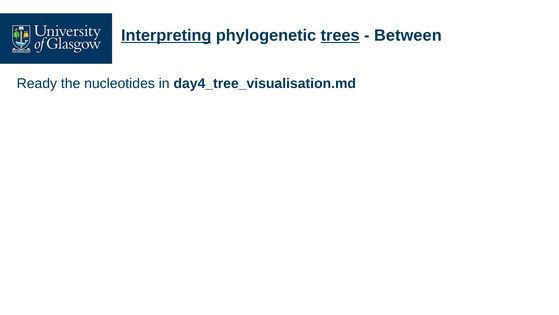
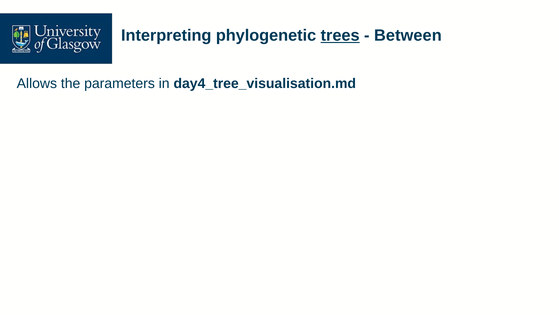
Interpreting underline: present -> none
Ready: Ready -> Allows
nucleotides: nucleotides -> parameters
